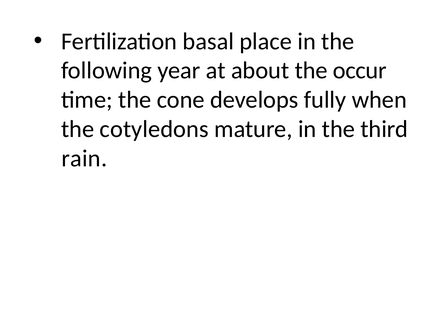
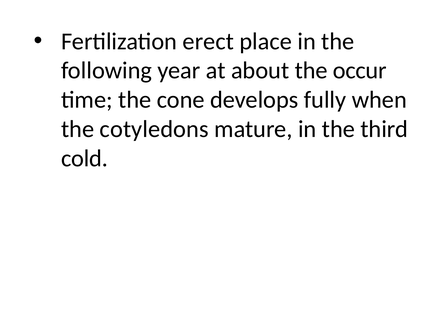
basal: basal -> erect
rain: rain -> cold
